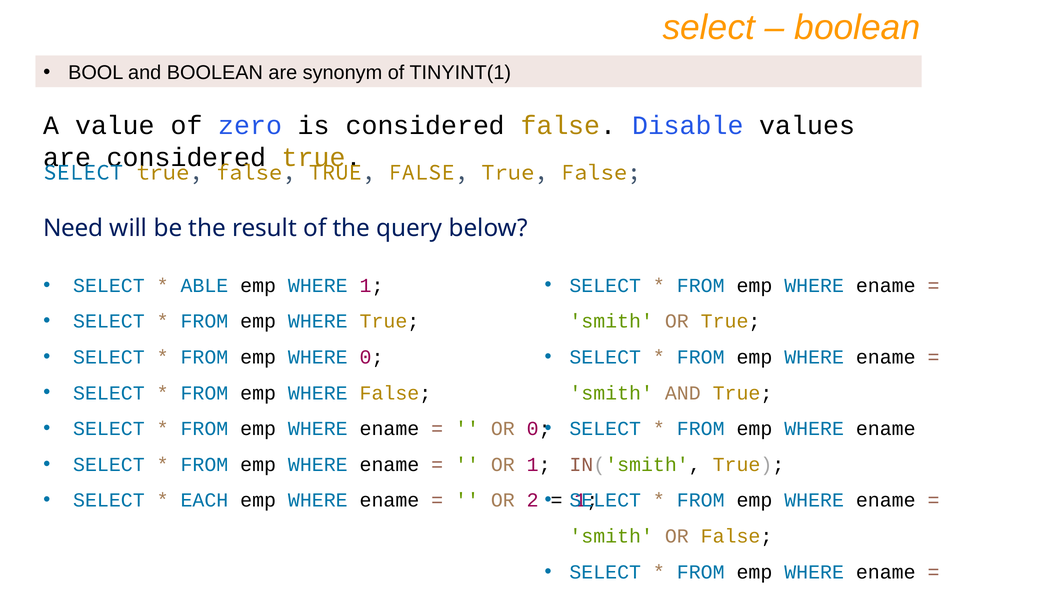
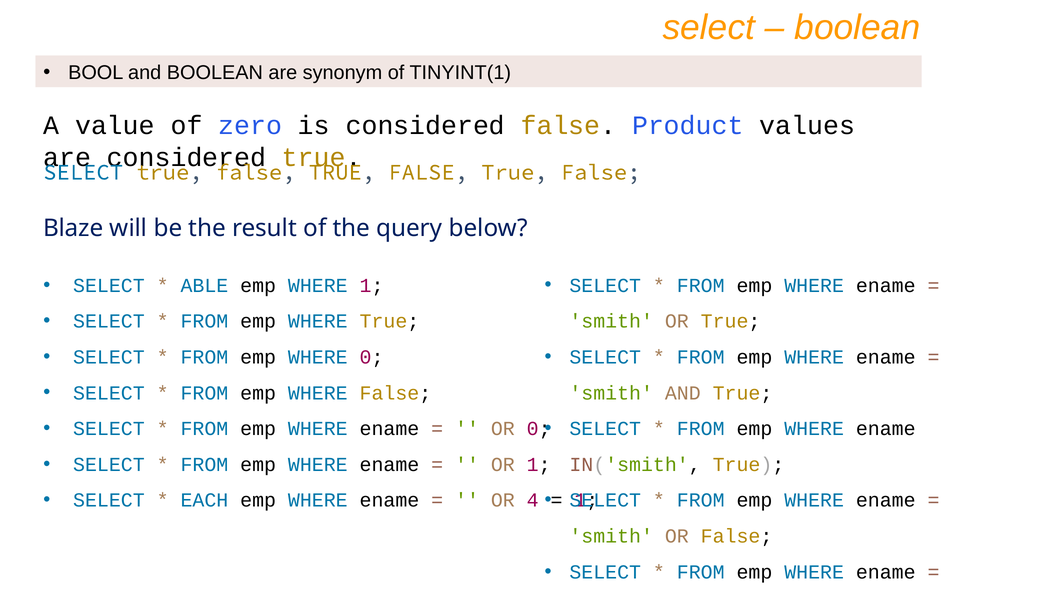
Disable: Disable -> Product
Need: Need -> Blaze
2: 2 -> 4
